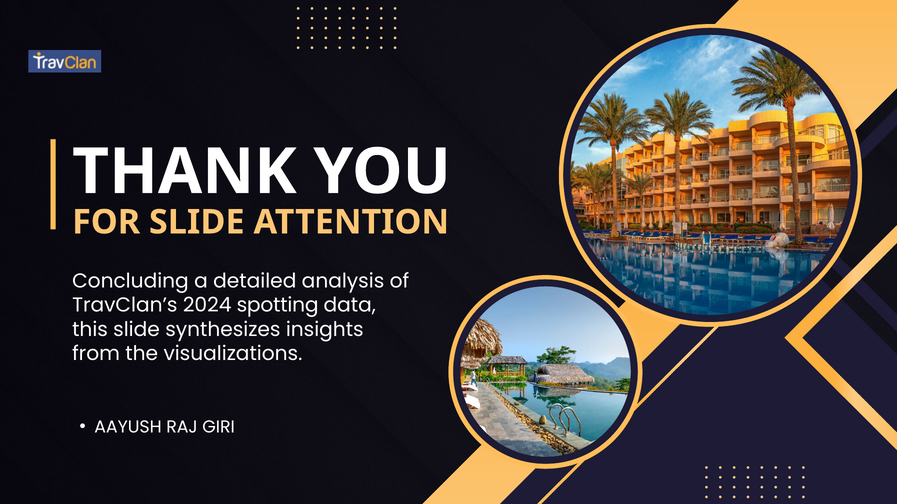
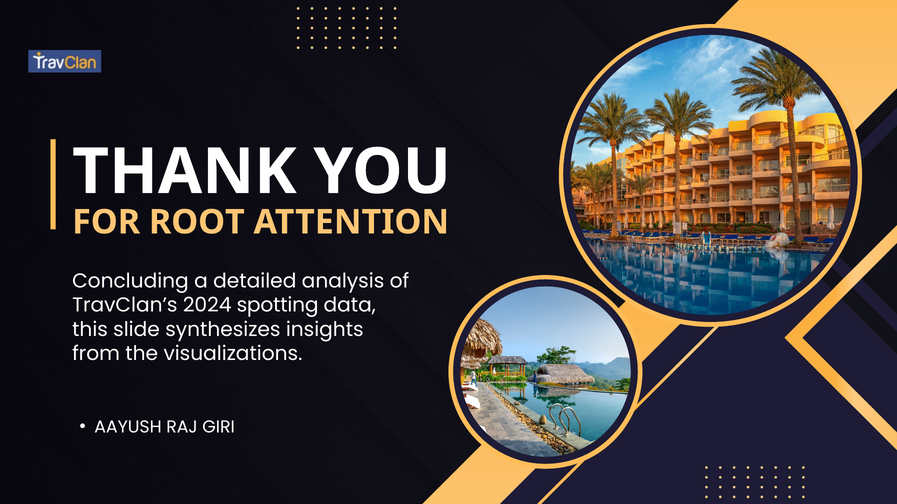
FOR SLIDE: SLIDE -> ROOT
